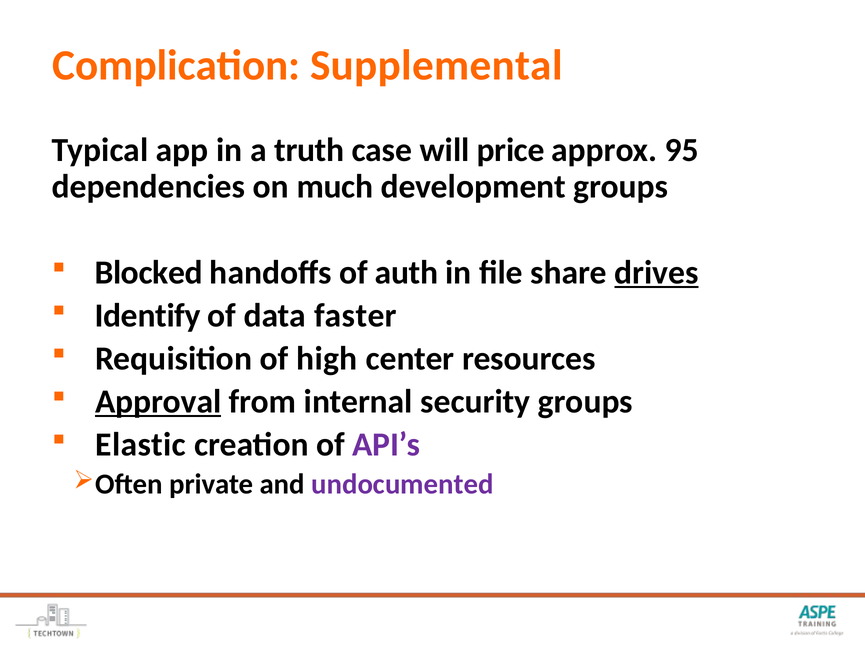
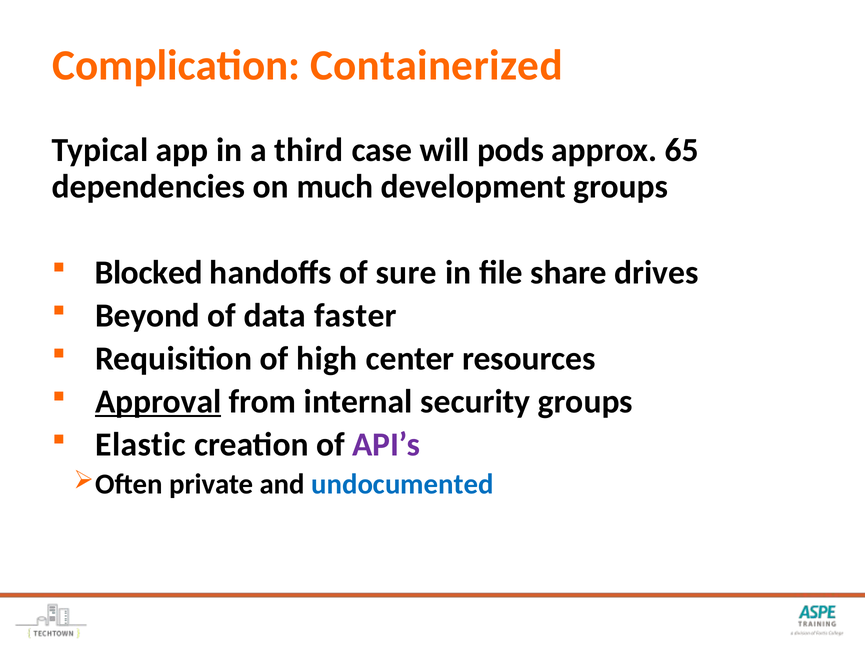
Supplemental: Supplemental -> Containerized
truth: truth -> third
price: price -> pods
95: 95 -> 65
auth: auth -> sure
drives underline: present -> none
Identify: Identify -> Beyond
undocumented colour: purple -> blue
